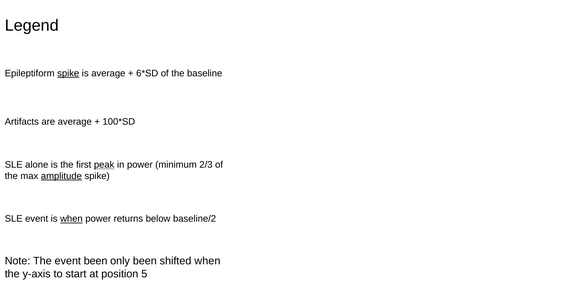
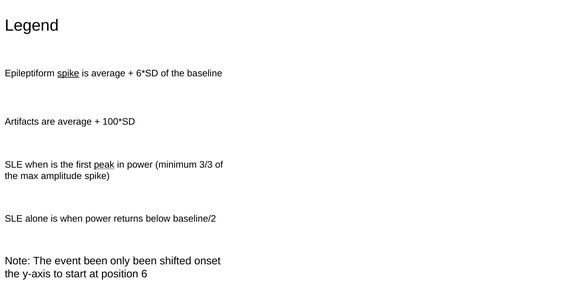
SLE alone: alone -> when
2/3: 2/3 -> 3/3
amplitude underline: present -> none
SLE event: event -> alone
when at (71, 219) underline: present -> none
shifted when: when -> onset
5: 5 -> 6
